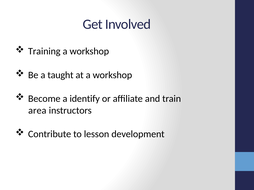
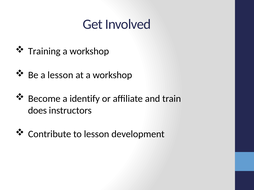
a taught: taught -> lesson
area: area -> does
